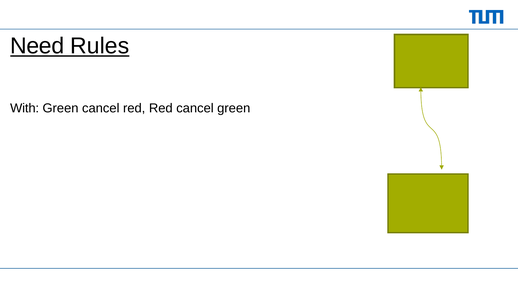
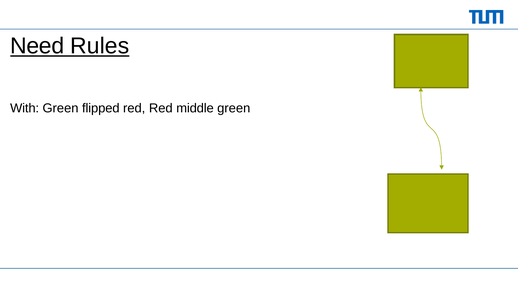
Green cancel: cancel -> flipped
Red cancel: cancel -> middle
